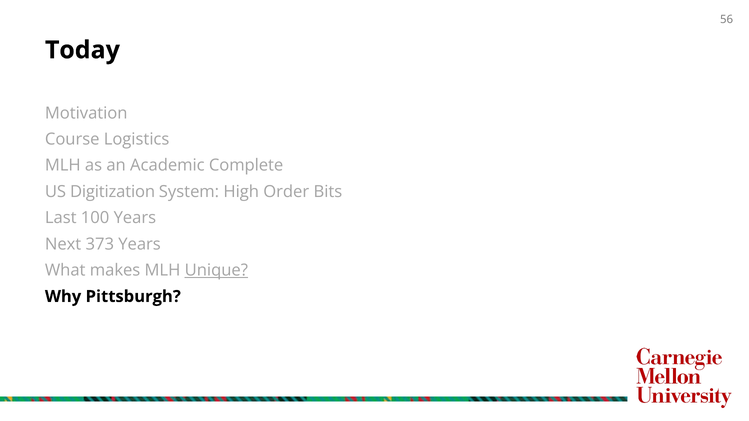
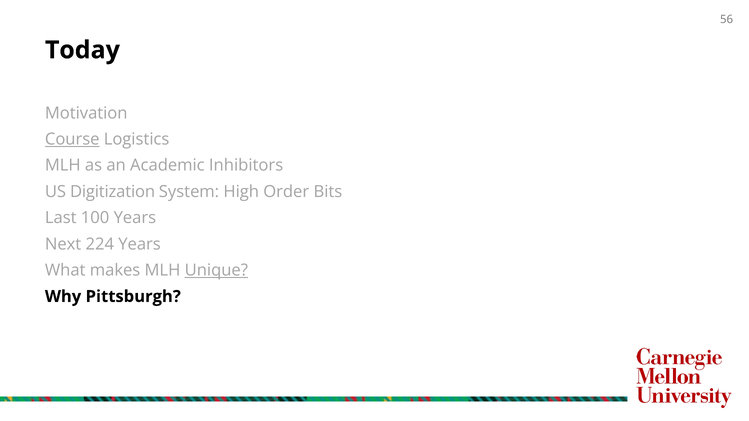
Course underline: none -> present
Complete: Complete -> Inhibitors
373: 373 -> 224
